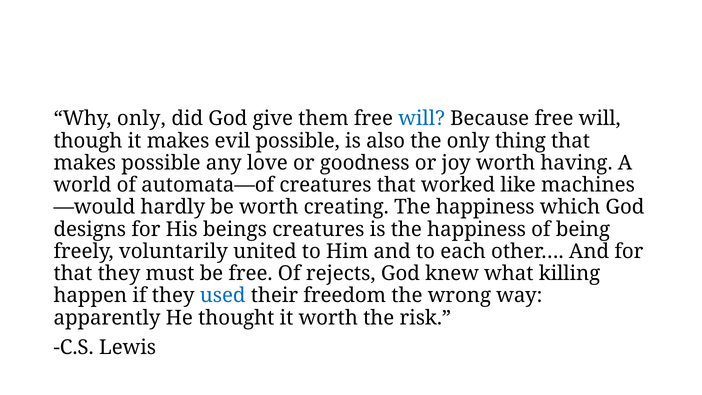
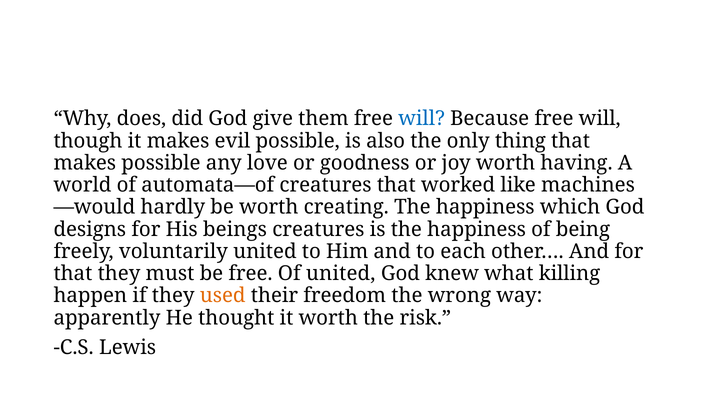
Why only: only -> does
Of rejects: rejects -> united
used colour: blue -> orange
